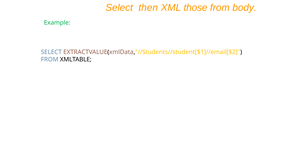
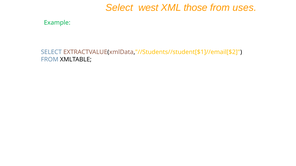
then: then -> west
body: body -> uses
